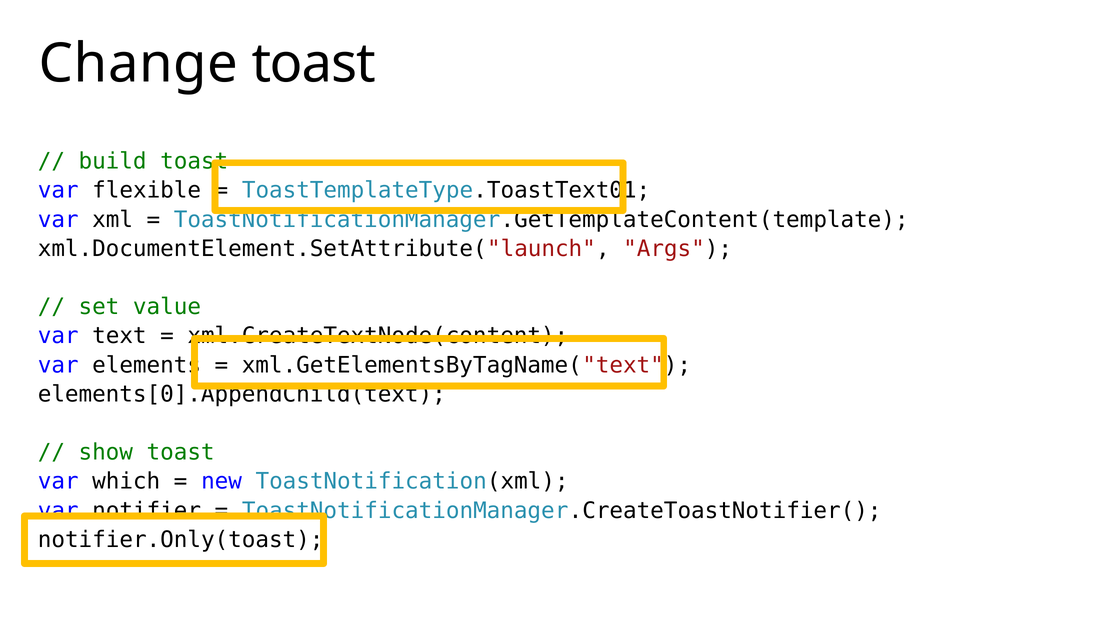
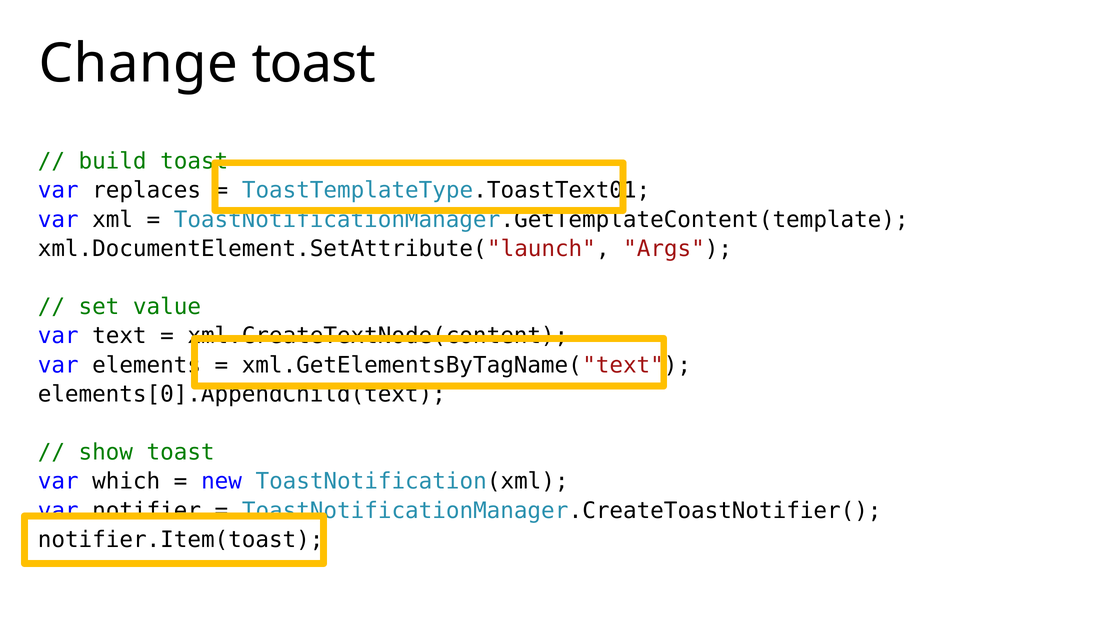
flexible: flexible -> replaces
notifier.Only(toast: notifier.Only(toast -> notifier.Item(toast
